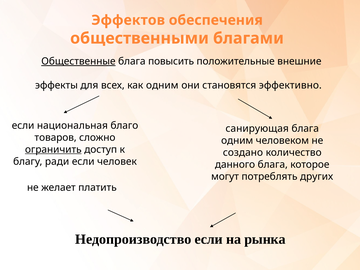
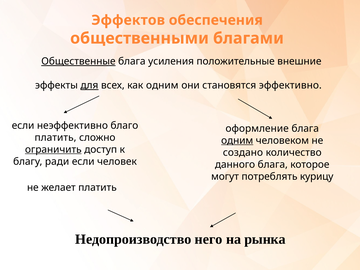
повысить: повысить -> усиления
для underline: none -> present
национальная: национальная -> неэффективно
санирующая: санирующая -> оформление
товаров at (56, 137): товаров -> платить
одним at (237, 140) underline: none -> present
других: других -> курицу
Недопроизводство если: если -> него
